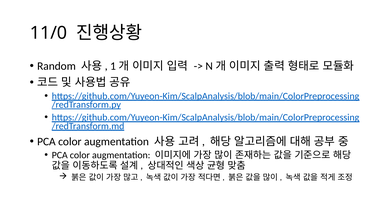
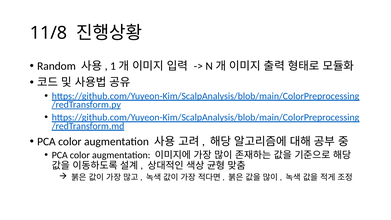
11/0: 11/0 -> 11/8
